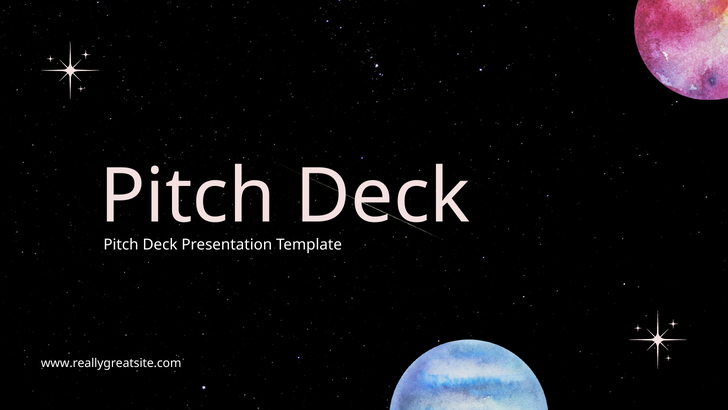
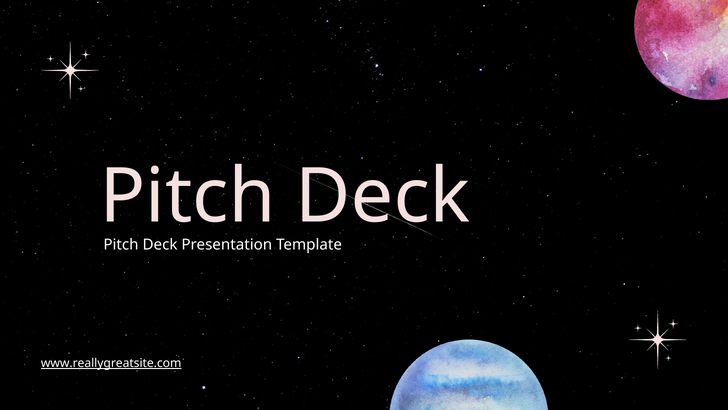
www.reallygreatsite.com underline: none -> present
